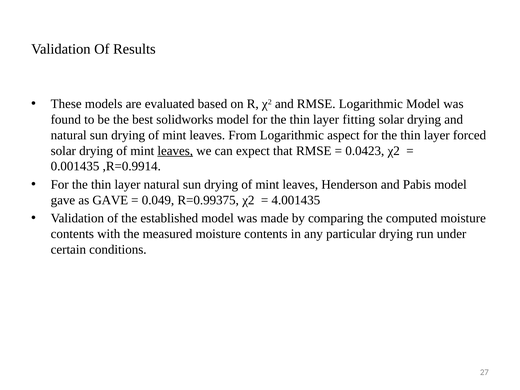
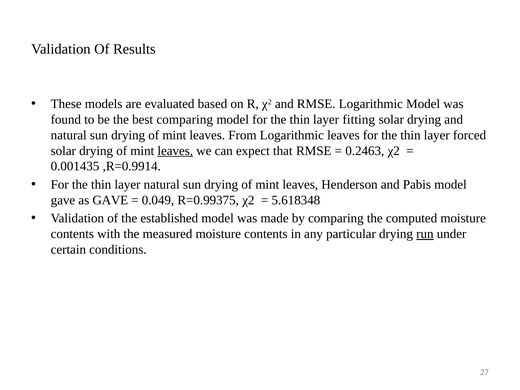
best solidworks: solidworks -> comparing
Logarithmic aspect: aspect -> leaves
0.0423: 0.0423 -> 0.2463
4.001435: 4.001435 -> 5.618348
run underline: none -> present
